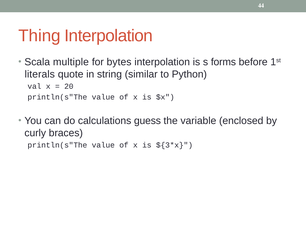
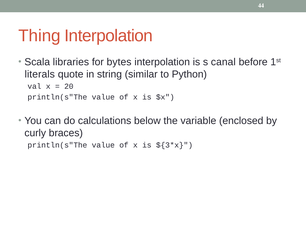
multiple: multiple -> libraries
forms: forms -> canal
guess: guess -> below
